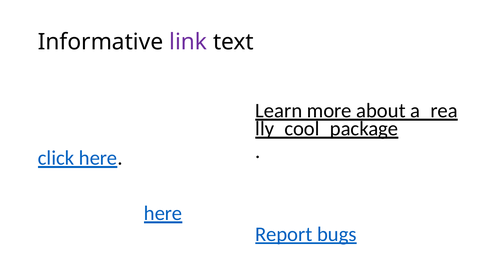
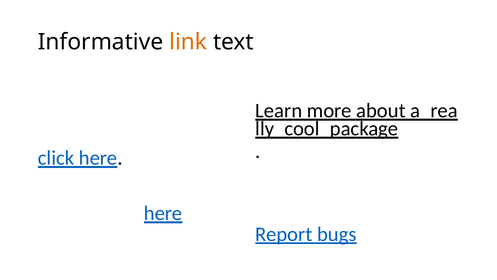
link colour: purple -> orange
